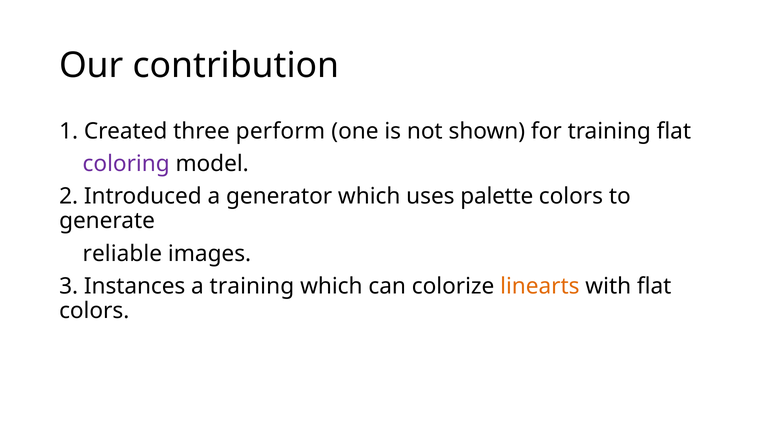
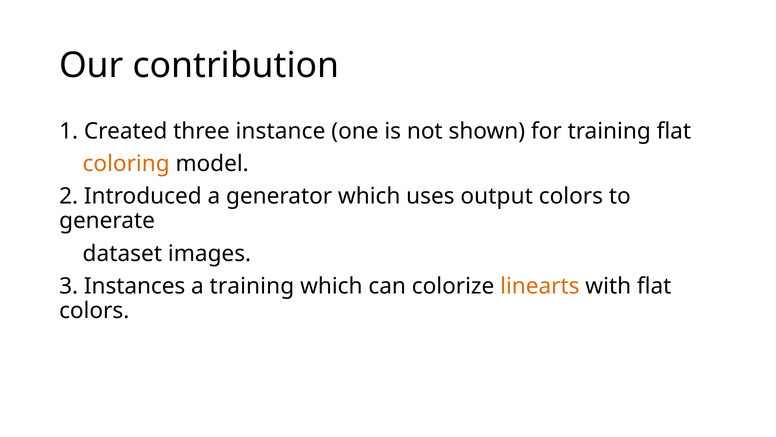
perform: perform -> instance
coloring colour: purple -> orange
palette: palette -> output
reliable: reliable -> dataset
